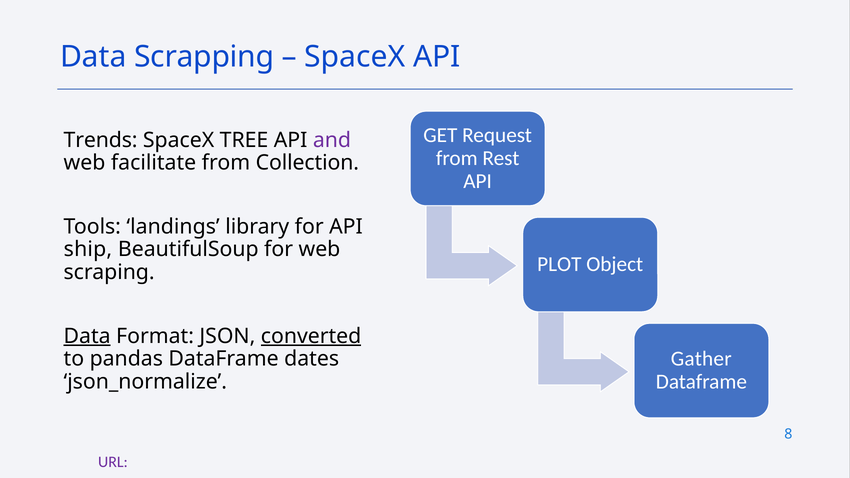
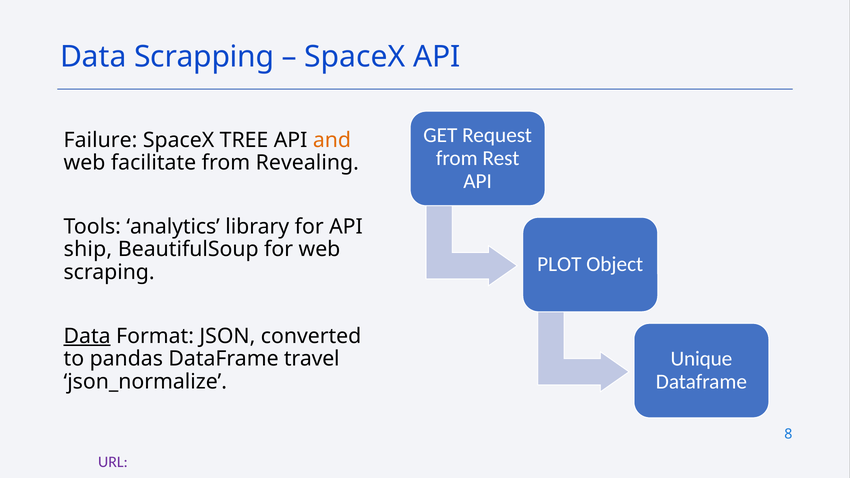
Trends: Trends -> Failure
and colour: purple -> orange
Collection: Collection -> Revealing
landings: landings -> analytics
converted underline: present -> none
Gather: Gather -> Unique
dates: dates -> travel
